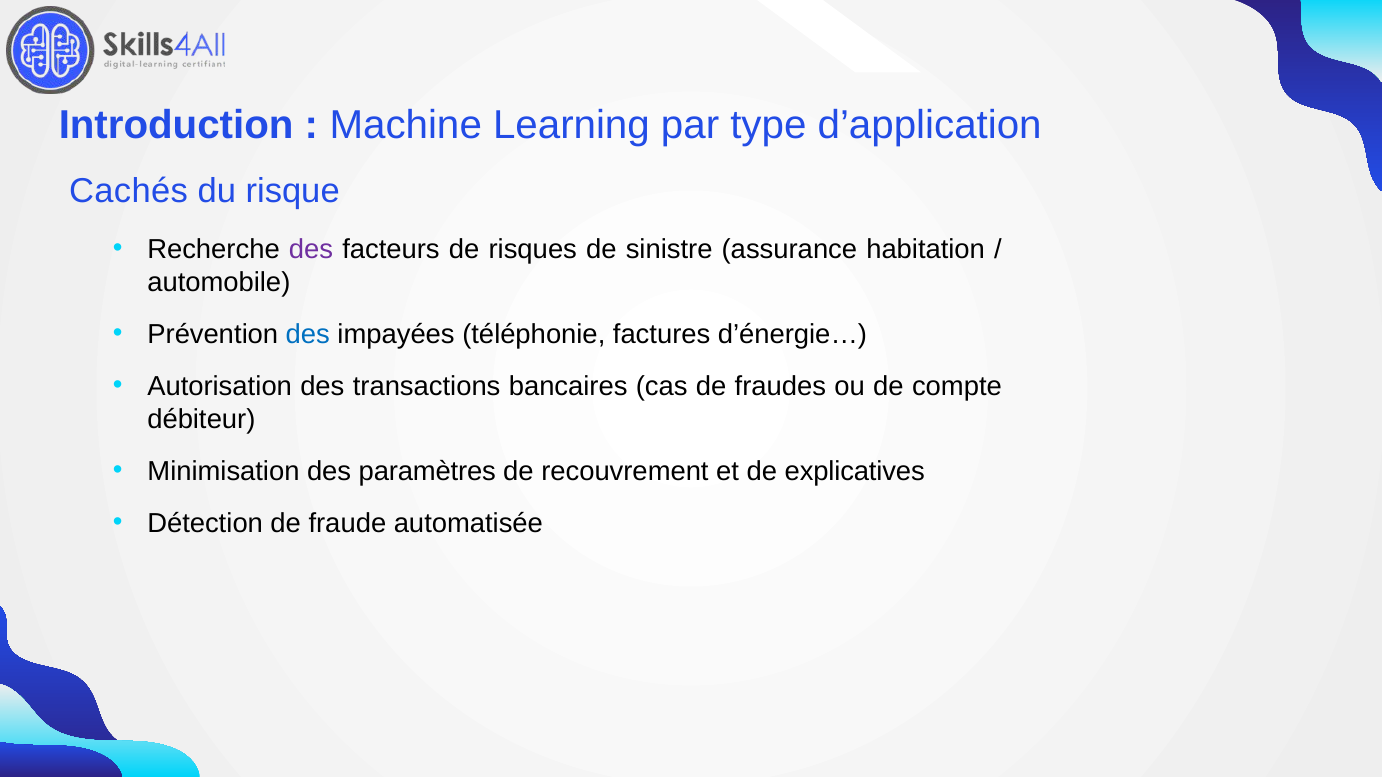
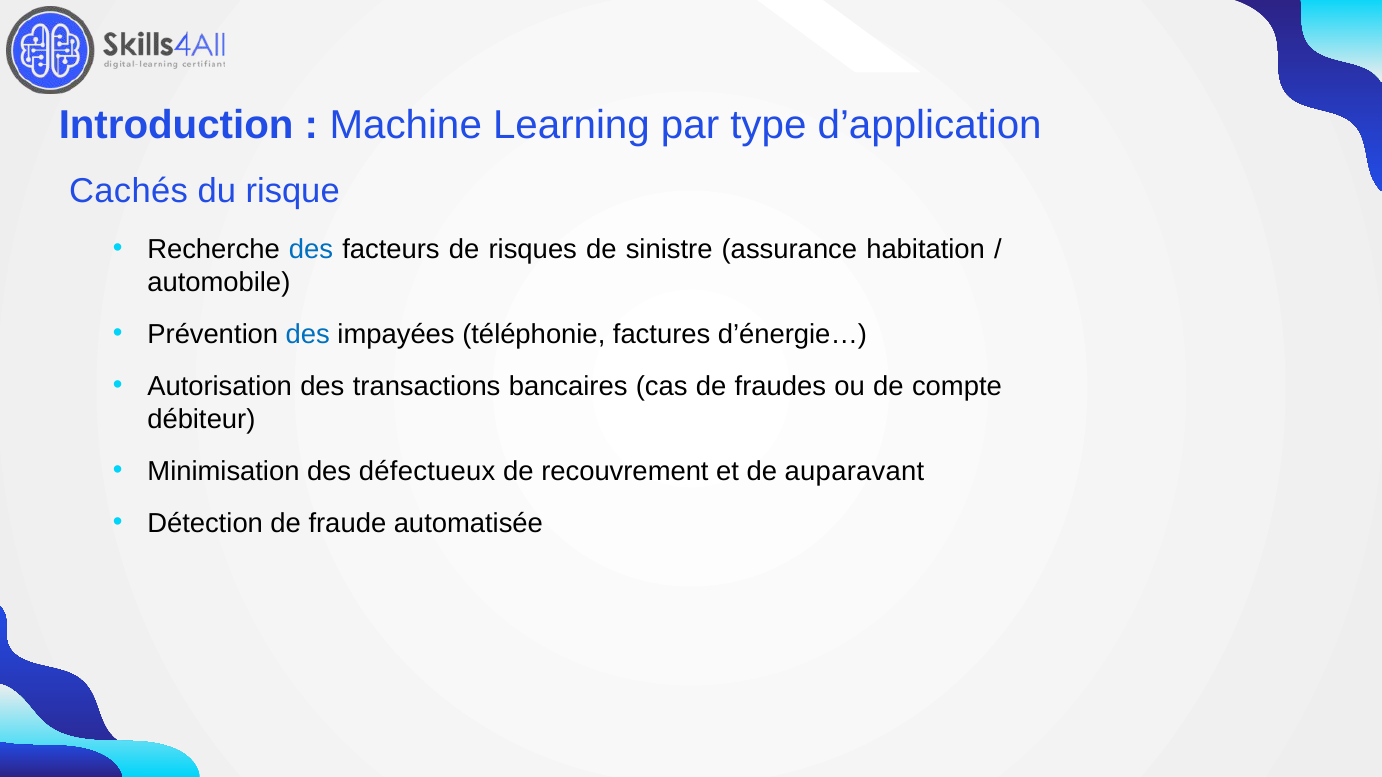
des at (311, 249) colour: purple -> blue
paramètres: paramètres -> défectueux
explicatives: explicatives -> auparavant
